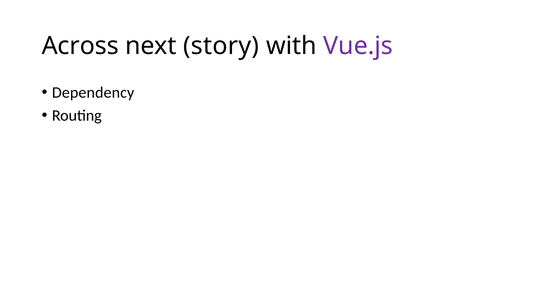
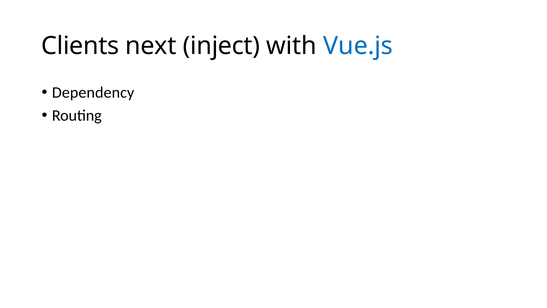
Across: Across -> Clients
story: story -> inject
Vue.js colour: purple -> blue
